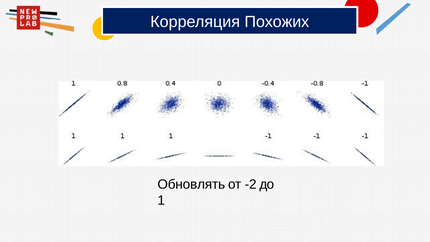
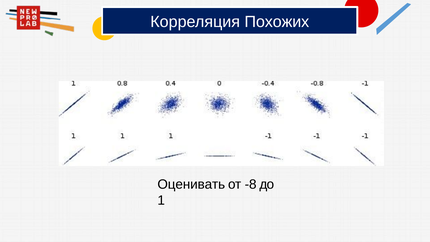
Обновлять: Обновлять -> Оценивать
-2: -2 -> -8
